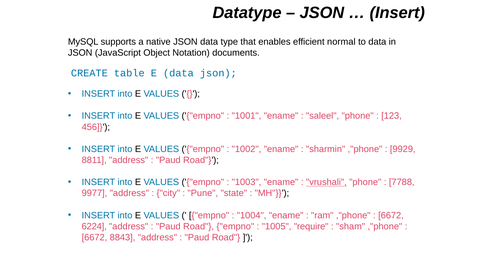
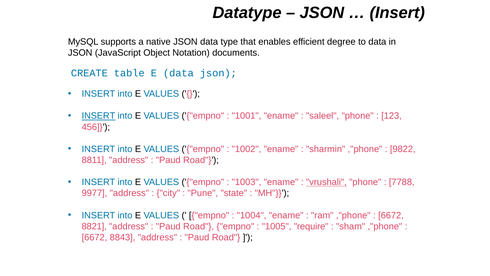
normal: normal -> degree
INSERT at (98, 116) underline: none -> present
9929: 9929 -> 9822
6224: 6224 -> 8821
